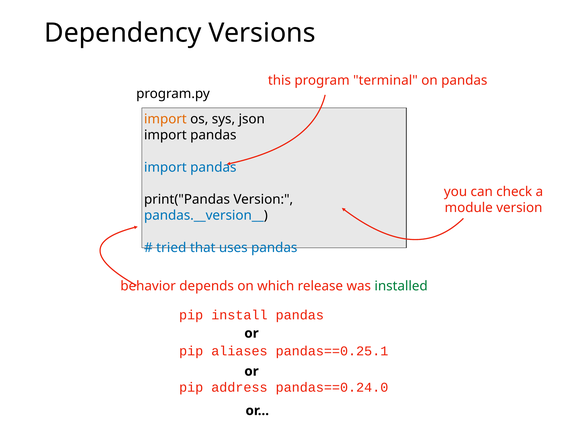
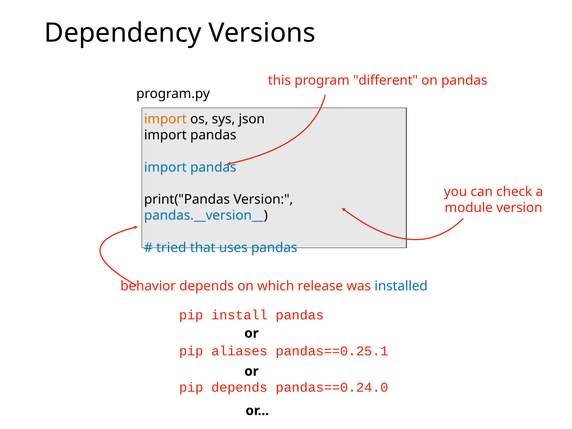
terminal: terminal -> different
installed colour: green -> blue
pip address: address -> depends
